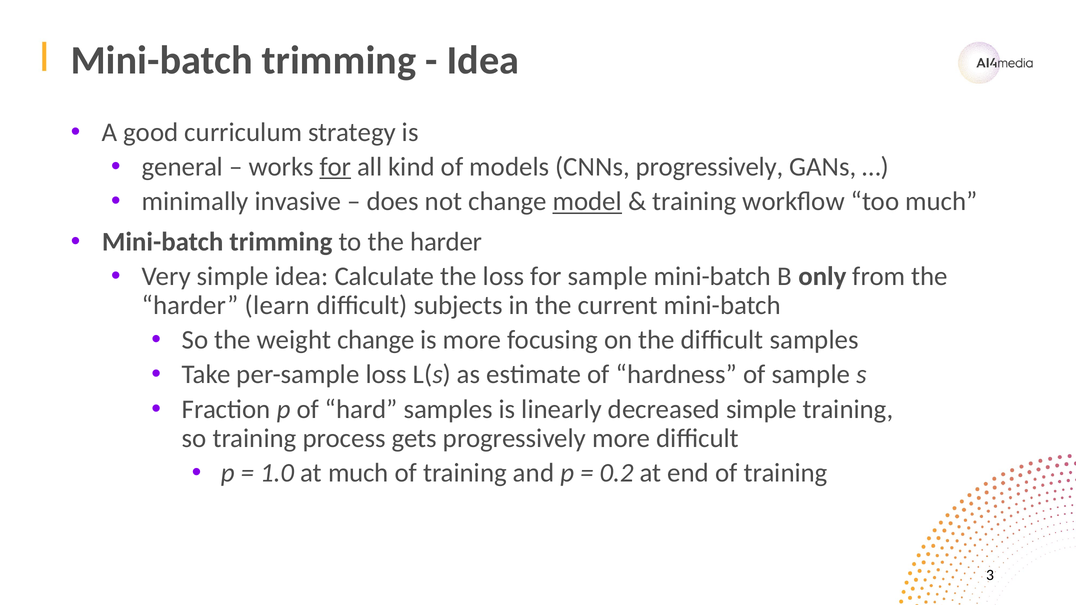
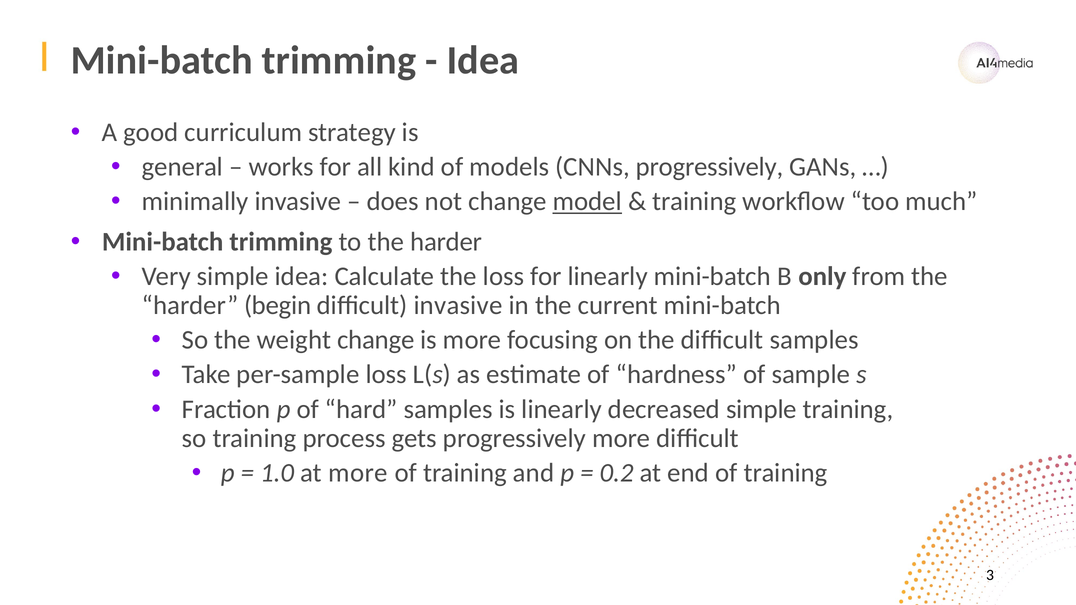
for at (335, 167) underline: present -> none
for sample: sample -> linearly
learn: learn -> begin
difficult subjects: subjects -> invasive
at much: much -> more
